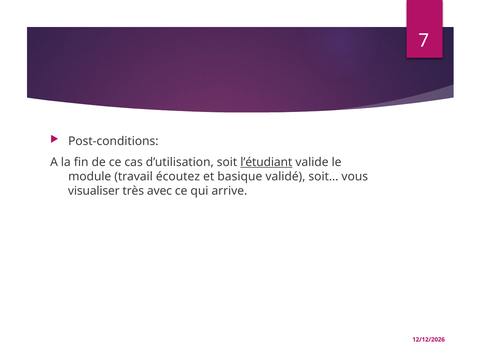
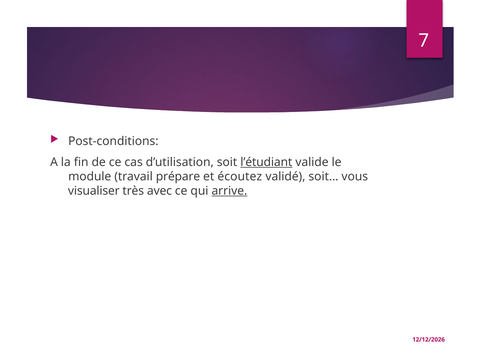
écoutez: écoutez -> prépare
basique: basique -> écoutez
arrive underline: none -> present
